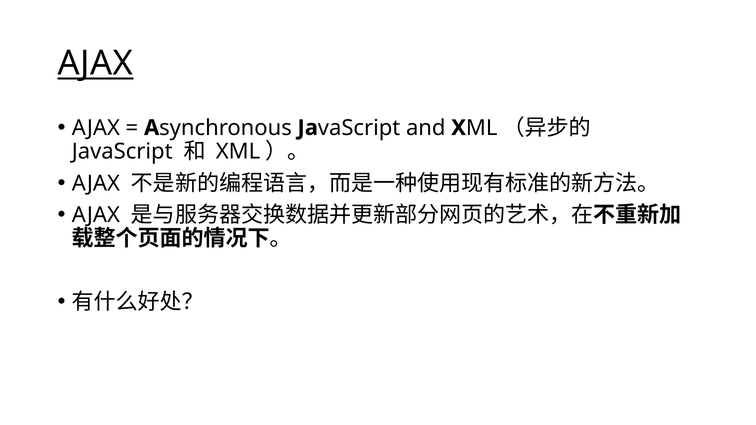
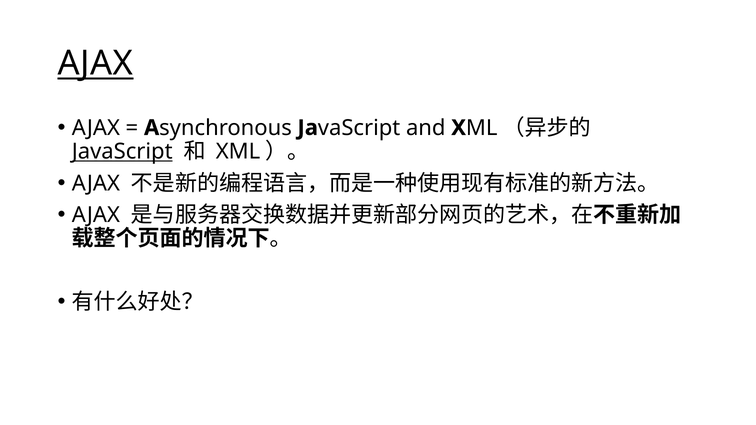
JavaScript underline: none -> present
